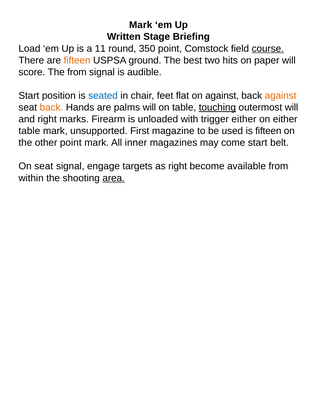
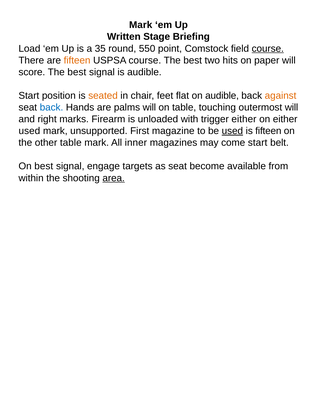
11: 11 -> 35
350: 350 -> 550
USPSA ground: ground -> course
score The from: from -> best
seated colour: blue -> orange
on against: against -> audible
back at (51, 107) colour: orange -> blue
touching underline: present -> none
table at (29, 131): table -> used
used at (232, 131) underline: none -> present
other point: point -> table
On seat: seat -> best
as right: right -> seat
